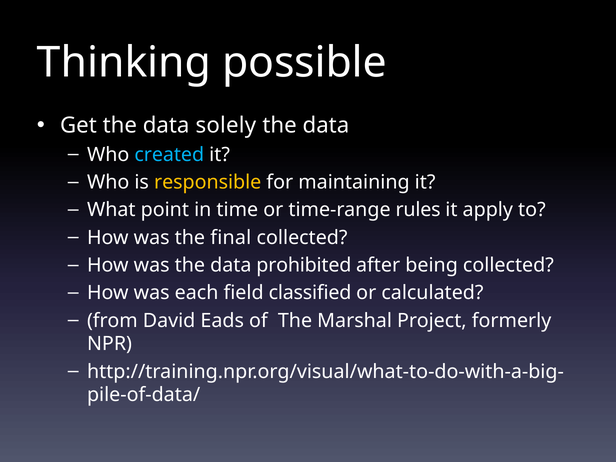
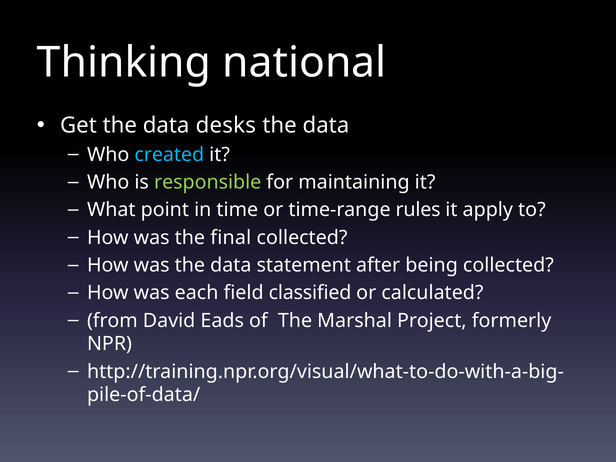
possible: possible -> national
solely: solely -> desks
responsible colour: yellow -> light green
prohibited: prohibited -> statement
